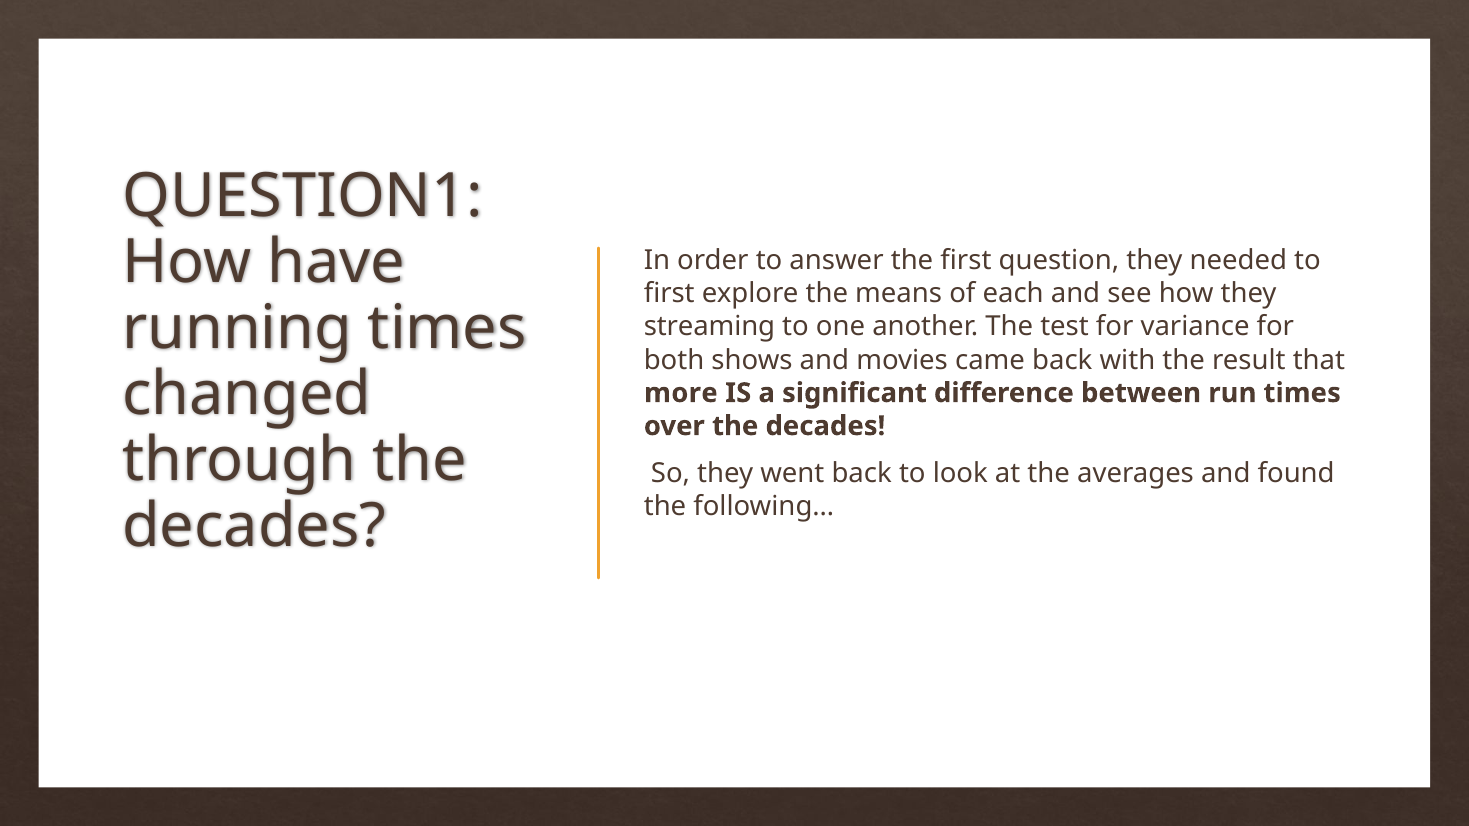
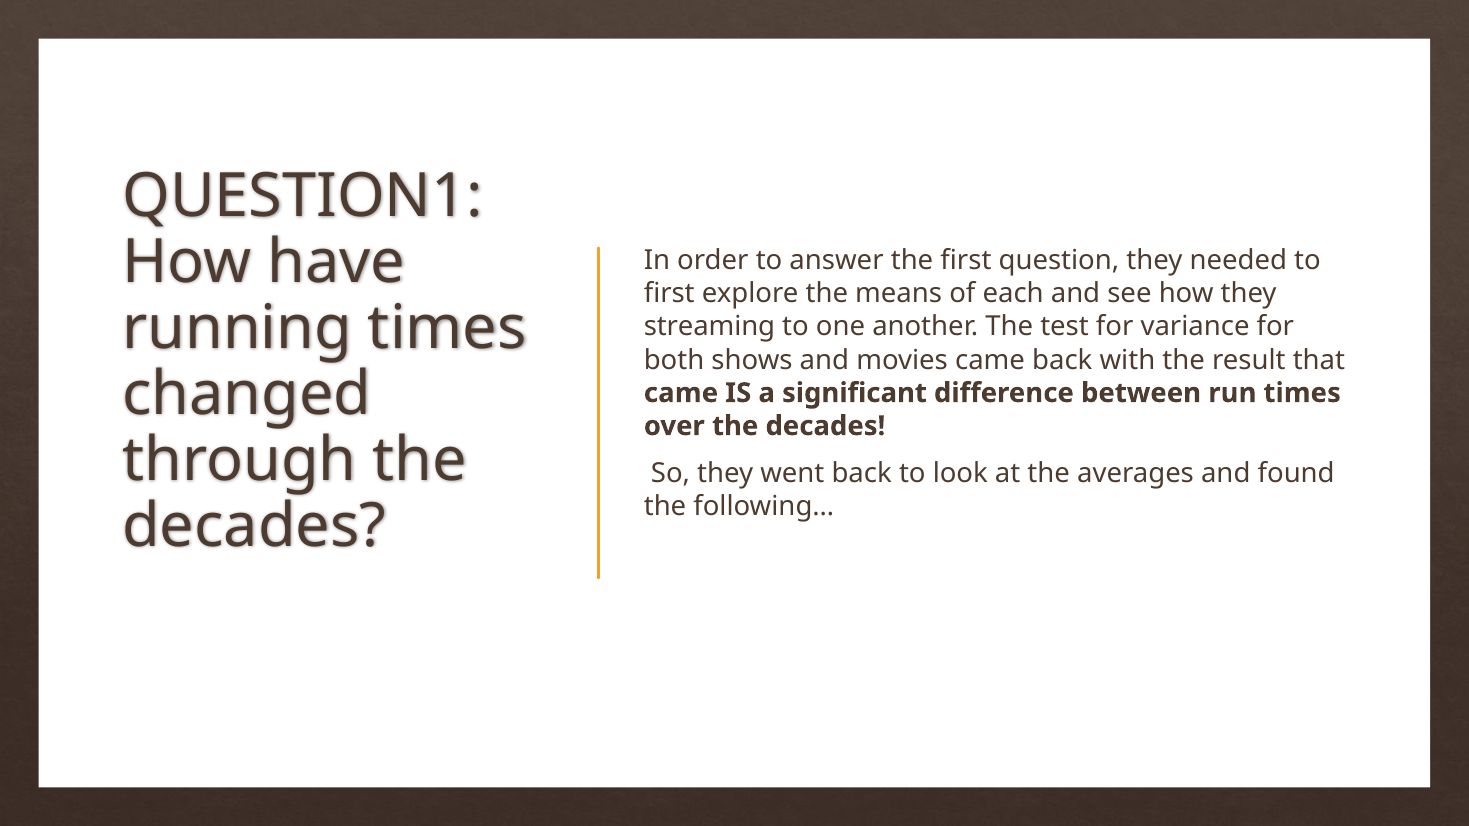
more at (681, 393): more -> came
